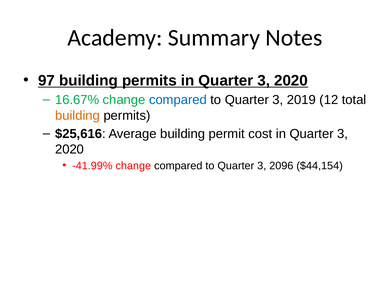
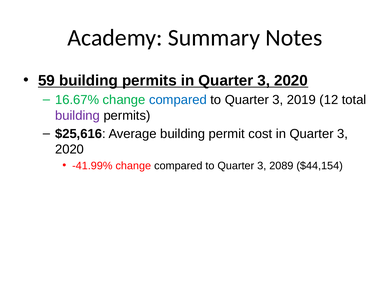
97: 97 -> 59
building at (77, 115) colour: orange -> purple
2096: 2096 -> 2089
